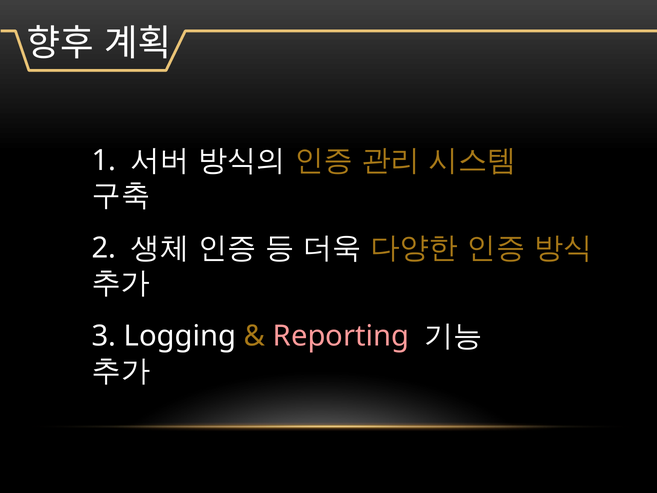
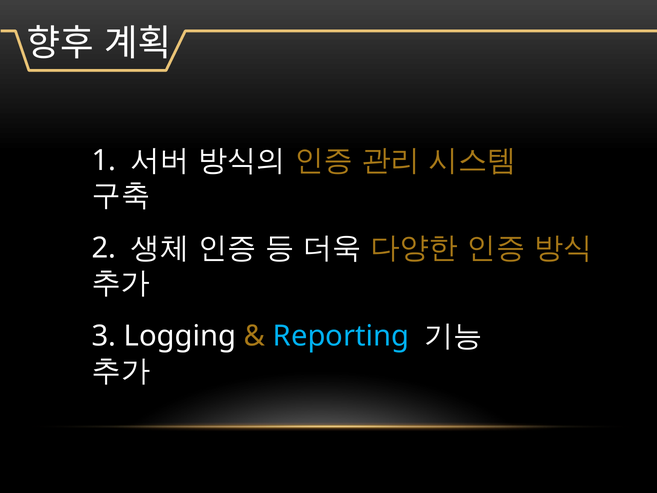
Reporting colour: pink -> light blue
